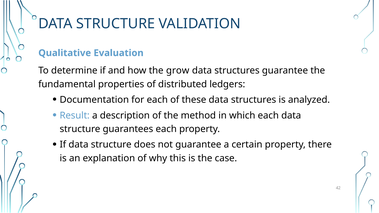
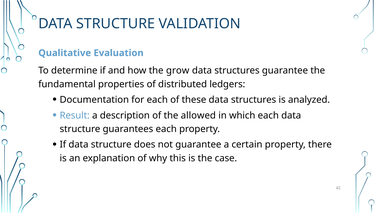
method: method -> allowed
